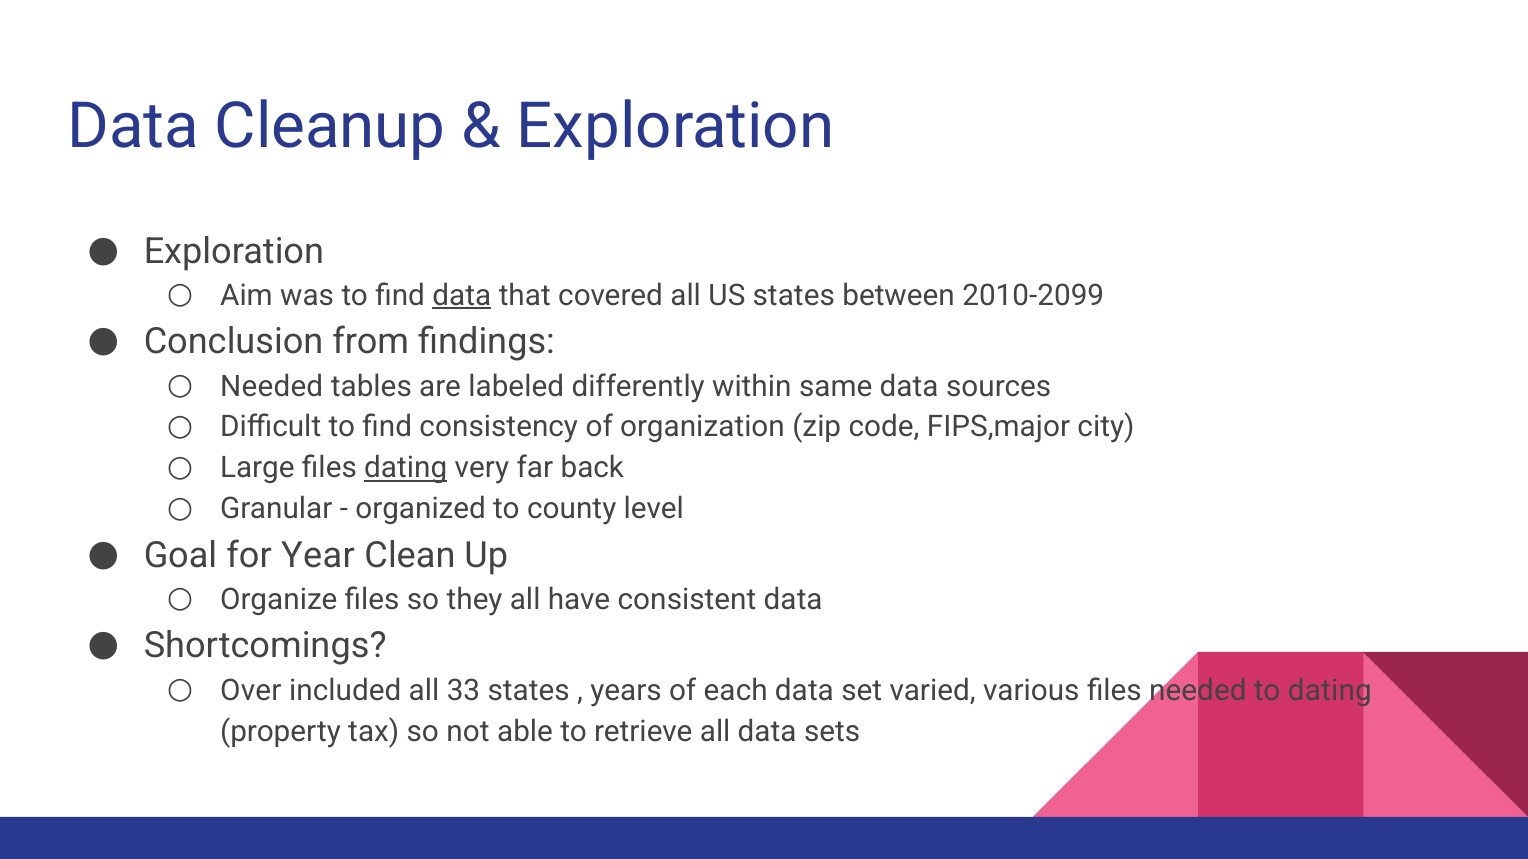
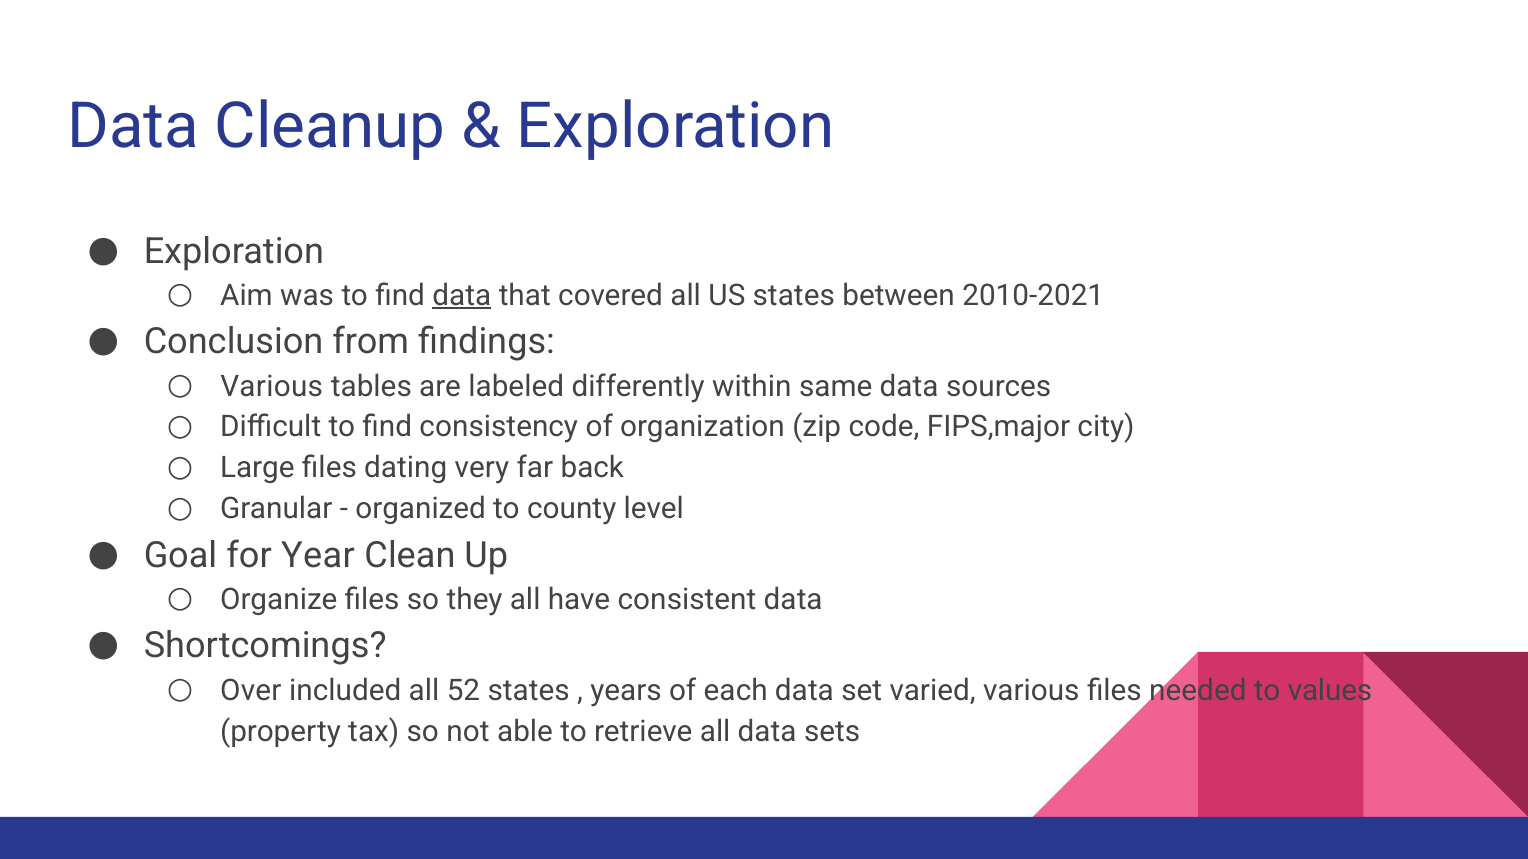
2010-2099: 2010-2099 -> 2010-2021
Needed at (272, 386): Needed -> Various
dating at (406, 468) underline: present -> none
33: 33 -> 52
to dating: dating -> values
